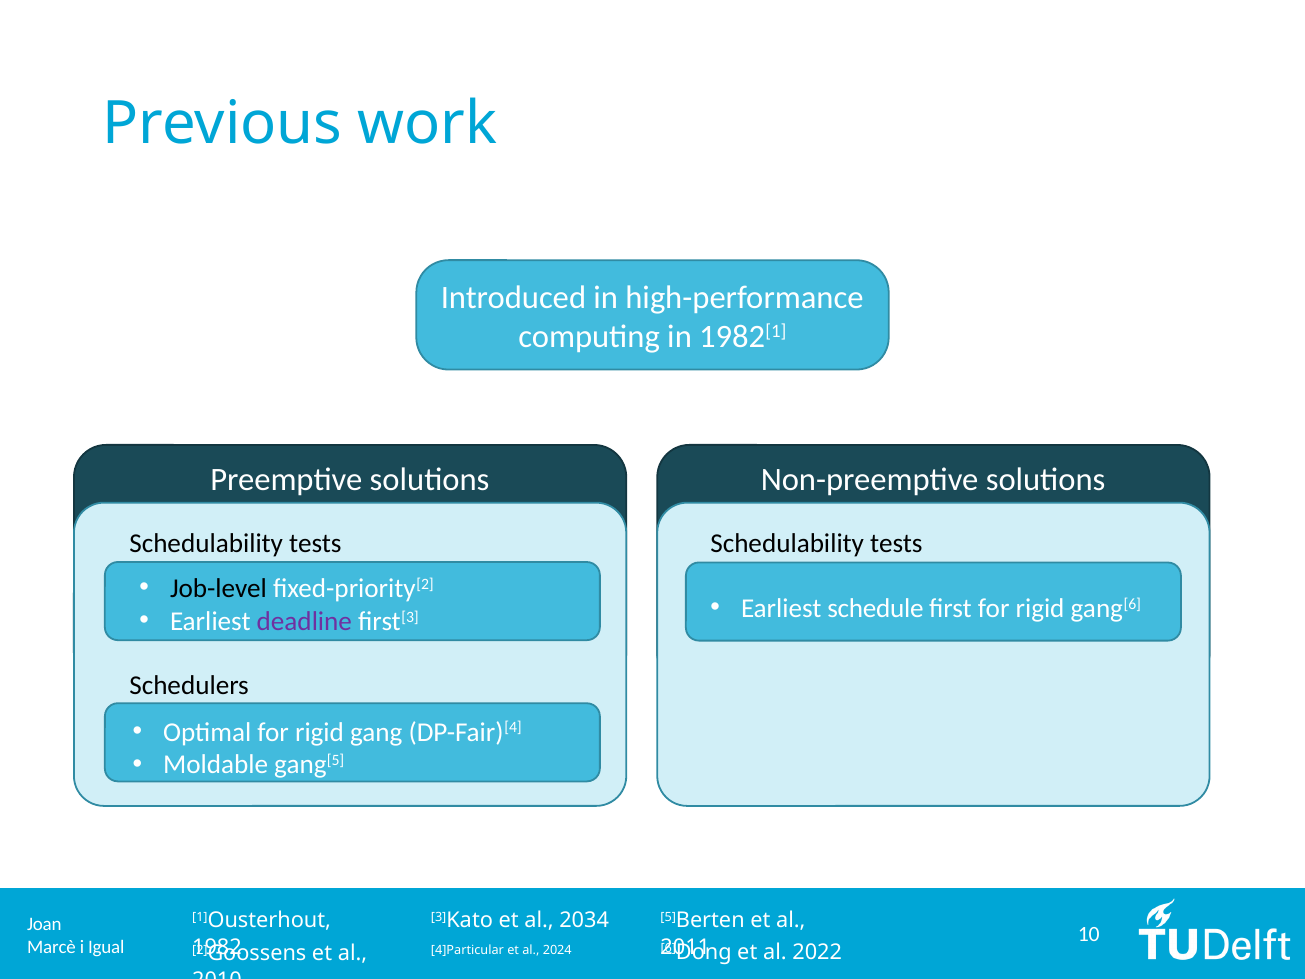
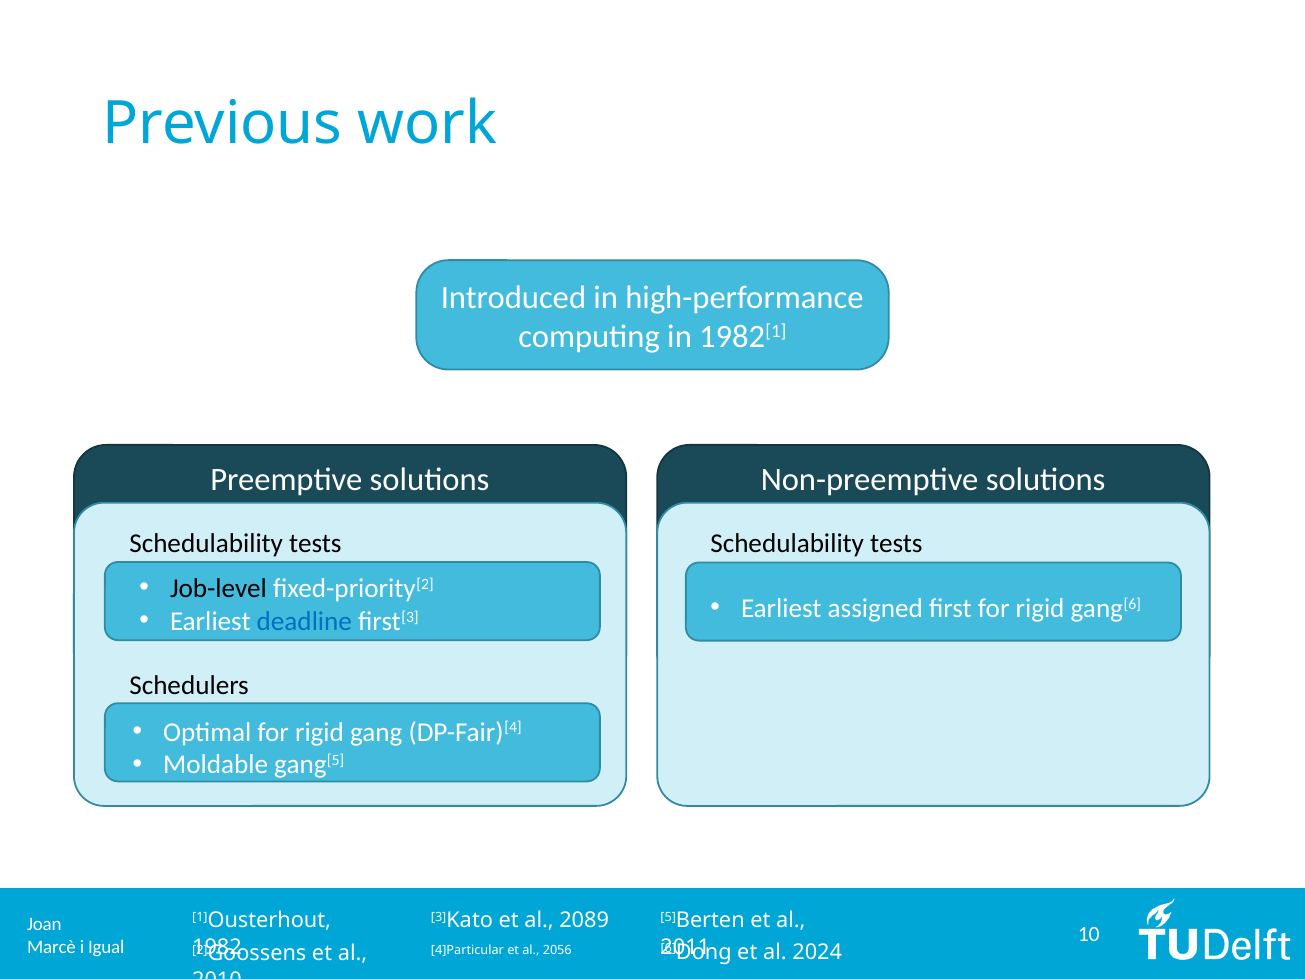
schedule: schedule -> assigned
deadline colour: purple -> blue
2034: 2034 -> 2089
2022: 2022 -> 2024
2024: 2024 -> 2056
